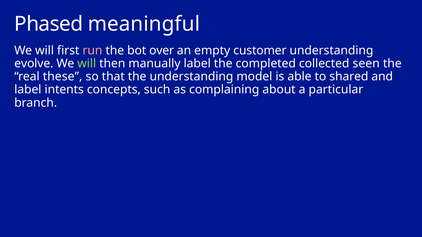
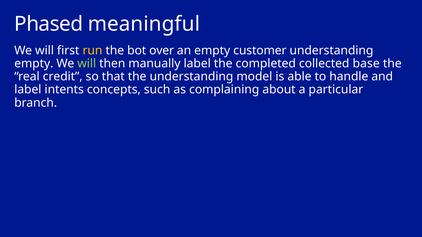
run colour: pink -> yellow
evolve at (34, 64): evolve -> empty
seen: seen -> base
these: these -> credit
shared: shared -> handle
